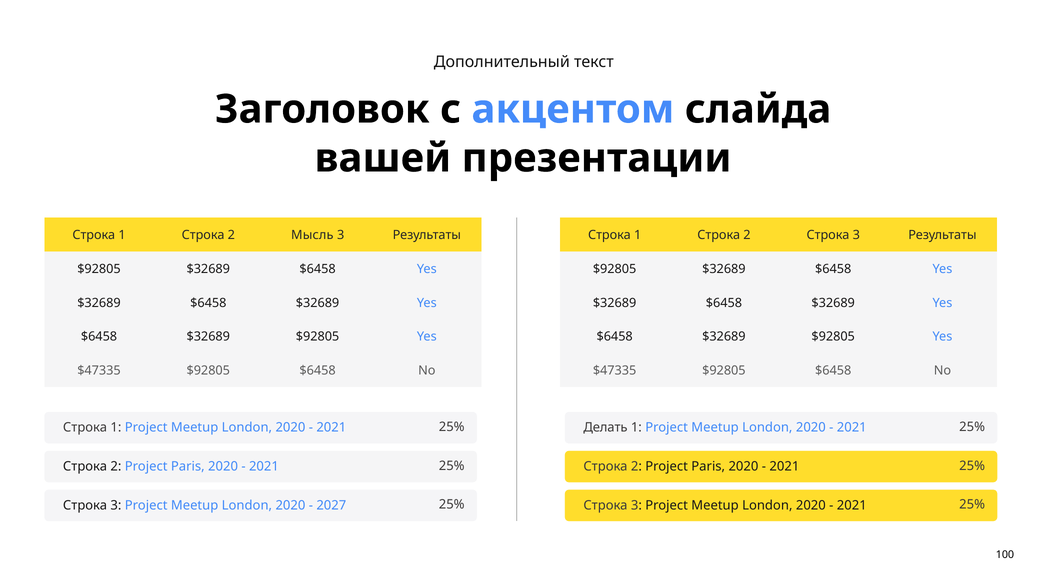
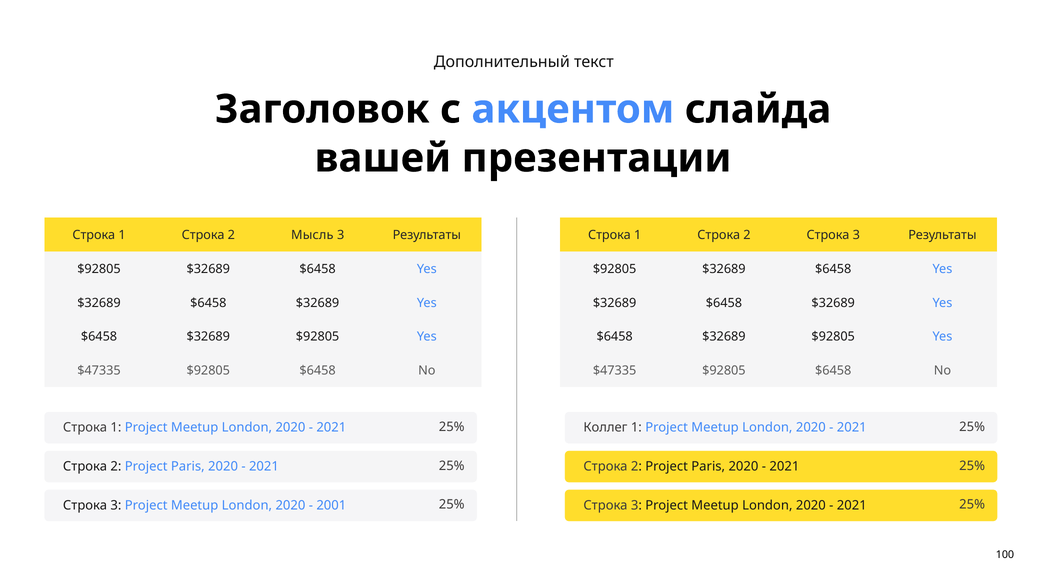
Делать: Делать -> Коллег
2027: 2027 -> 2001
